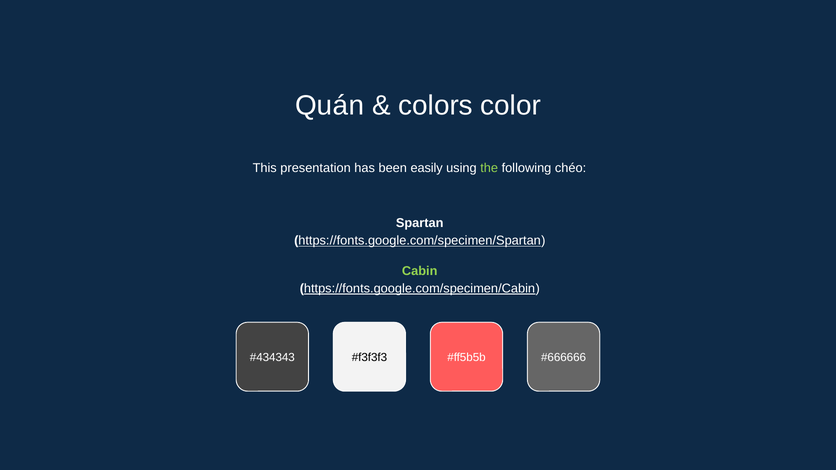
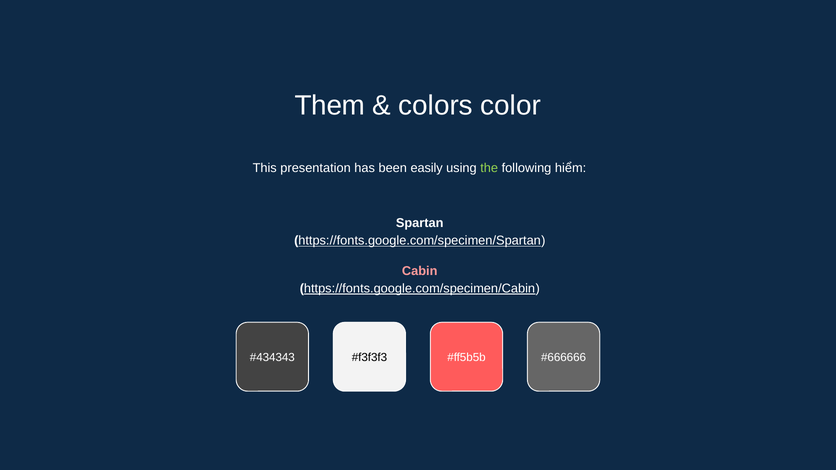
Quán: Quán -> Them
chéo: chéo -> hiểm
Cabin colour: light green -> pink
